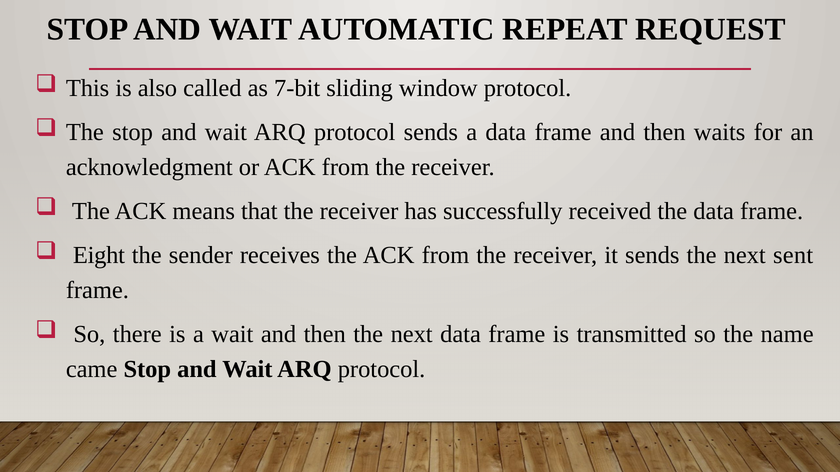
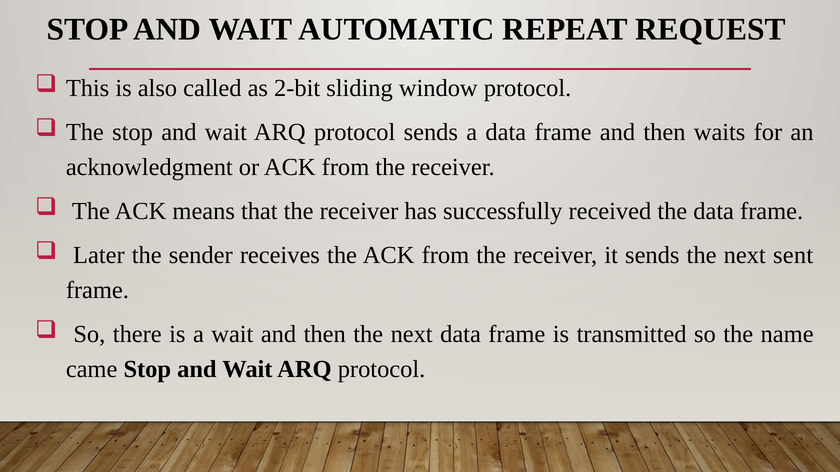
7-bit: 7-bit -> 2-bit
Eight: Eight -> Later
